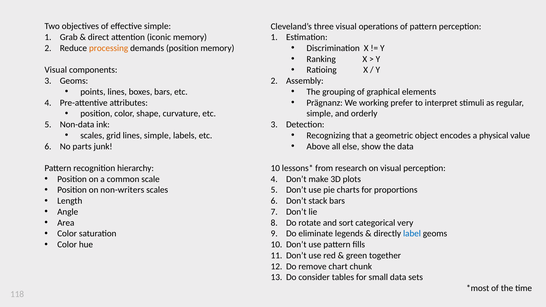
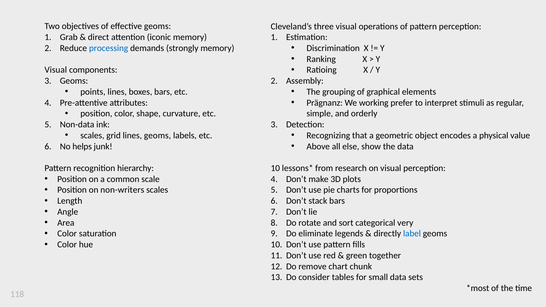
effective simple: simple -> geoms
processing colour: orange -> blue
demands position: position -> strongly
lines simple: simple -> geoms
parts: parts -> helps
